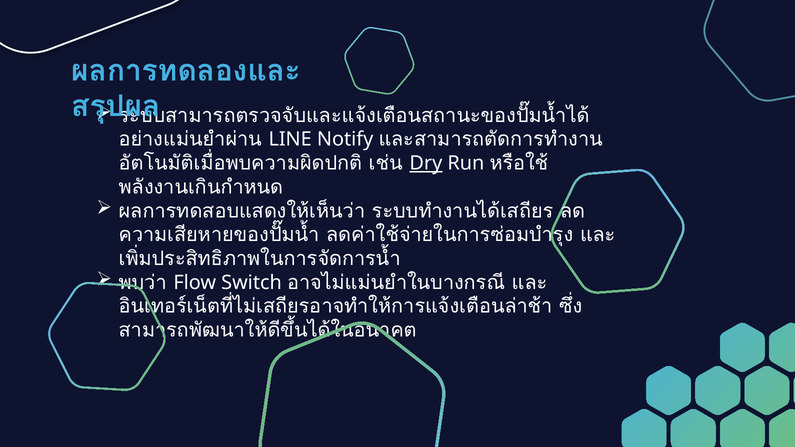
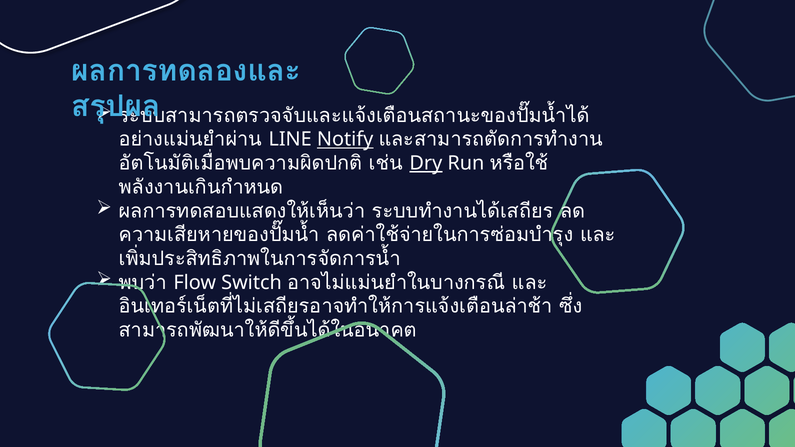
Notify underline: none -> present
